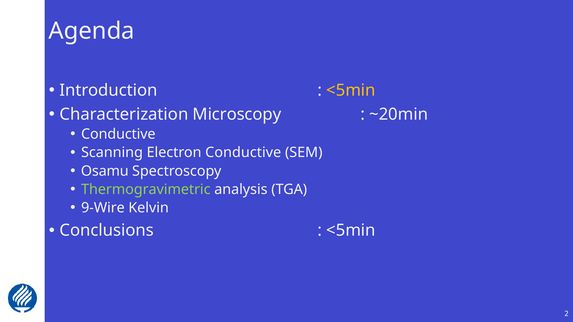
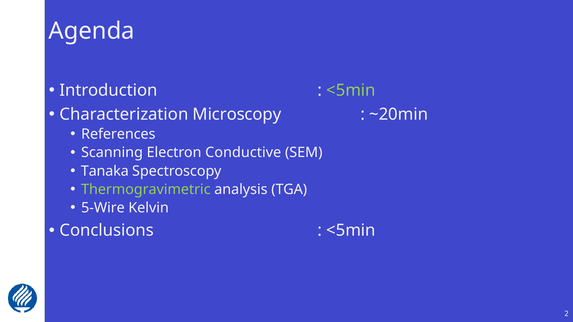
<5min at (351, 90) colour: yellow -> light green
Conductive at (118, 134): Conductive -> References
Osamu: Osamu -> Tanaka
9-Wire: 9-Wire -> 5-Wire
